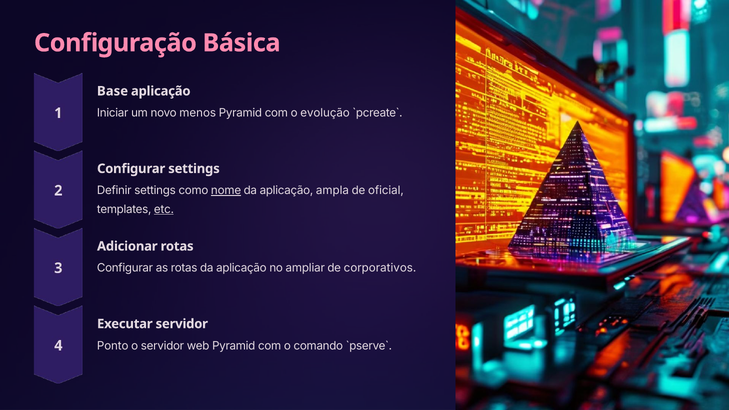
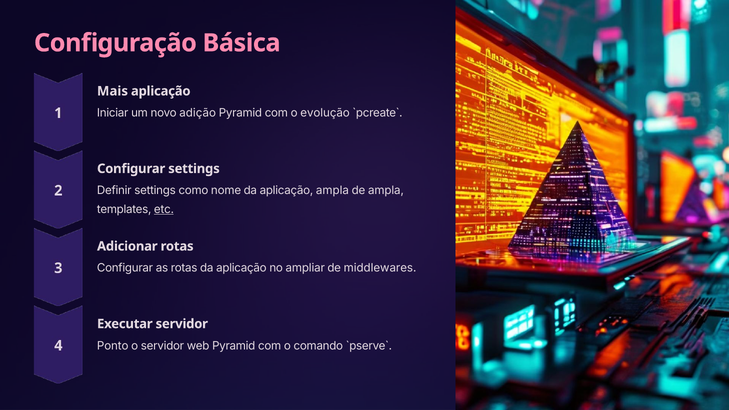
Base: Base -> Mais
menos: menos -> adição
nome underline: present -> none
de oficial: oficial -> ampla
corporativos: corporativos -> middlewares
